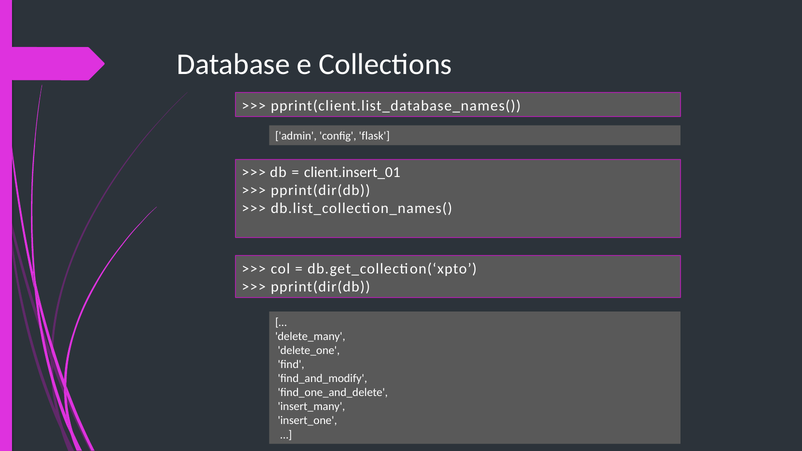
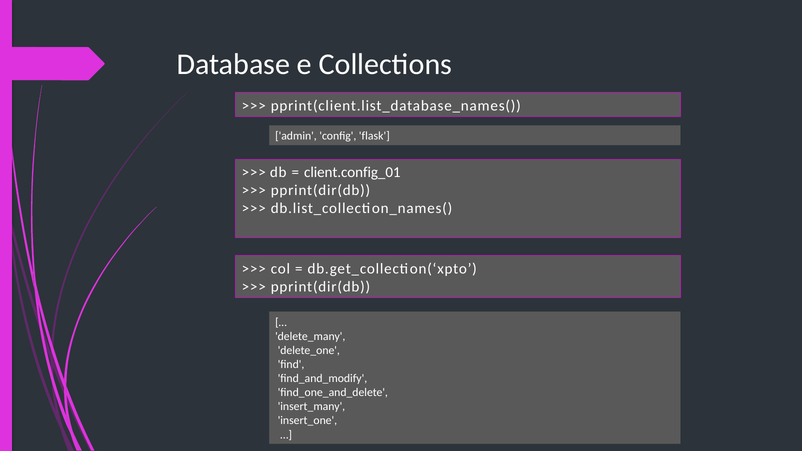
client.insert_01: client.insert_01 -> client.config_01
